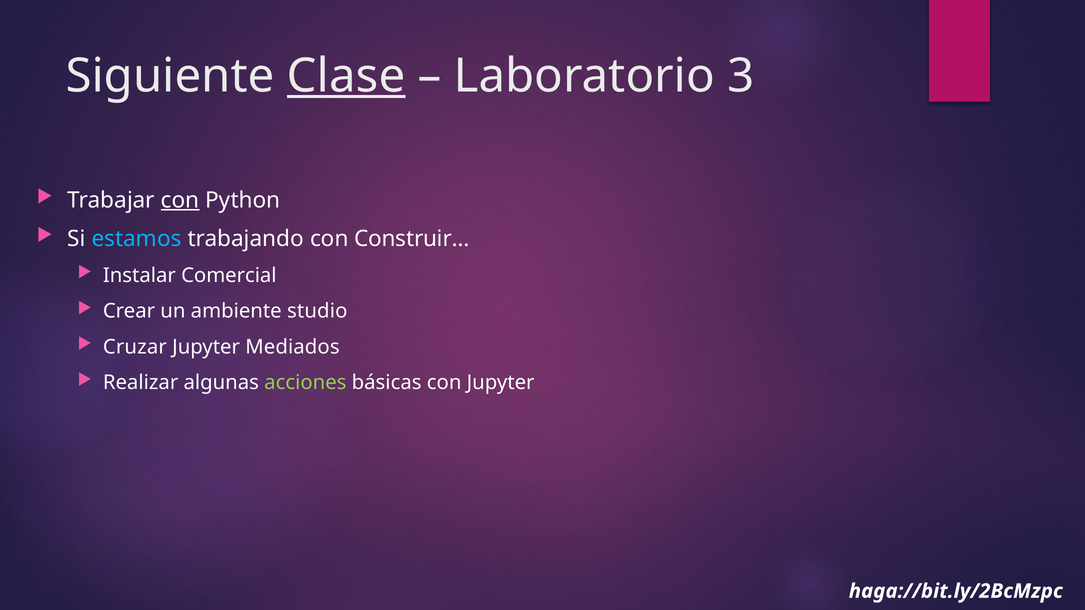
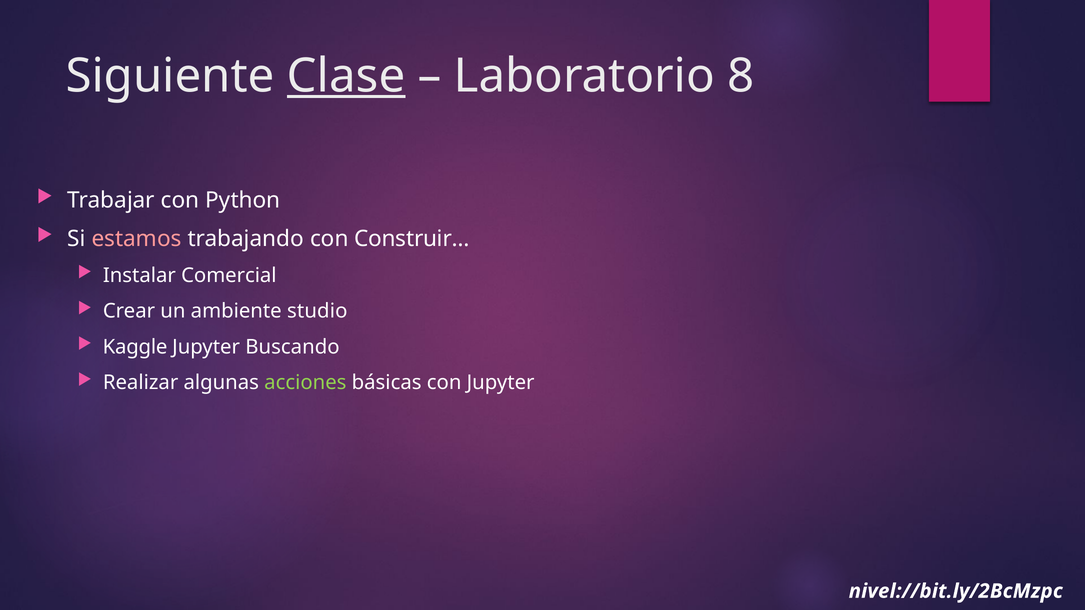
3: 3 -> 8
con at (180, 200) underline: present -> none
estamos colour: light blue -> pink
Cruzar: Cruzar -> Kaggle
Mediados: Mediados -> Buscando
haga://bit.ly/2BcMzpc: haga://bit.ly/2BcMzpc -> nivel://bit.ly/2BcMzpc
